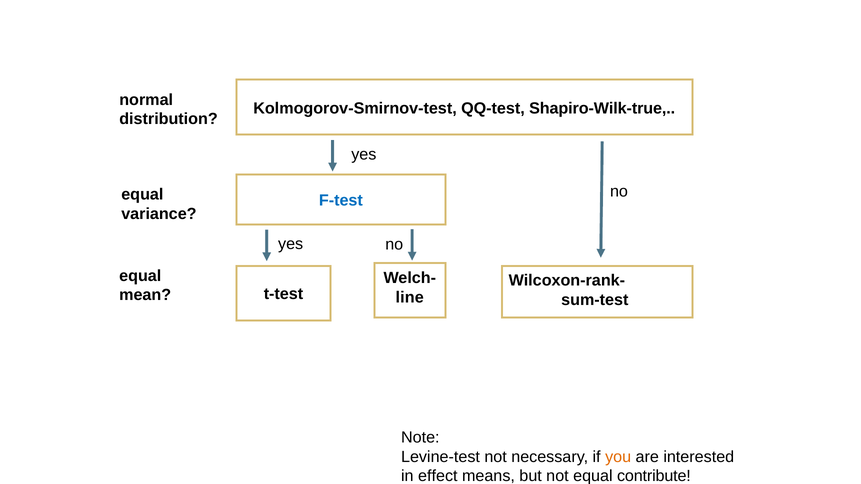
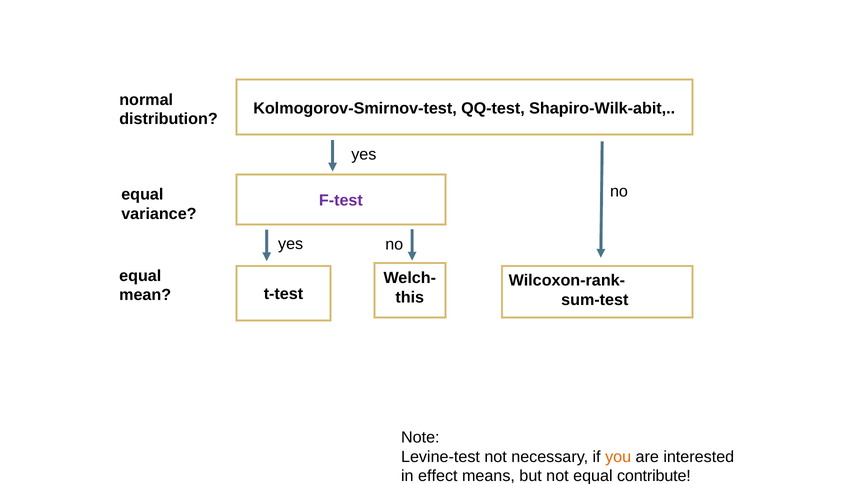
Shapiro-Wilk-true: Shapiro-Wilk-true -> Shapiro-Wilk-abit
F-test colour: blue -> purple
line: line -> this
